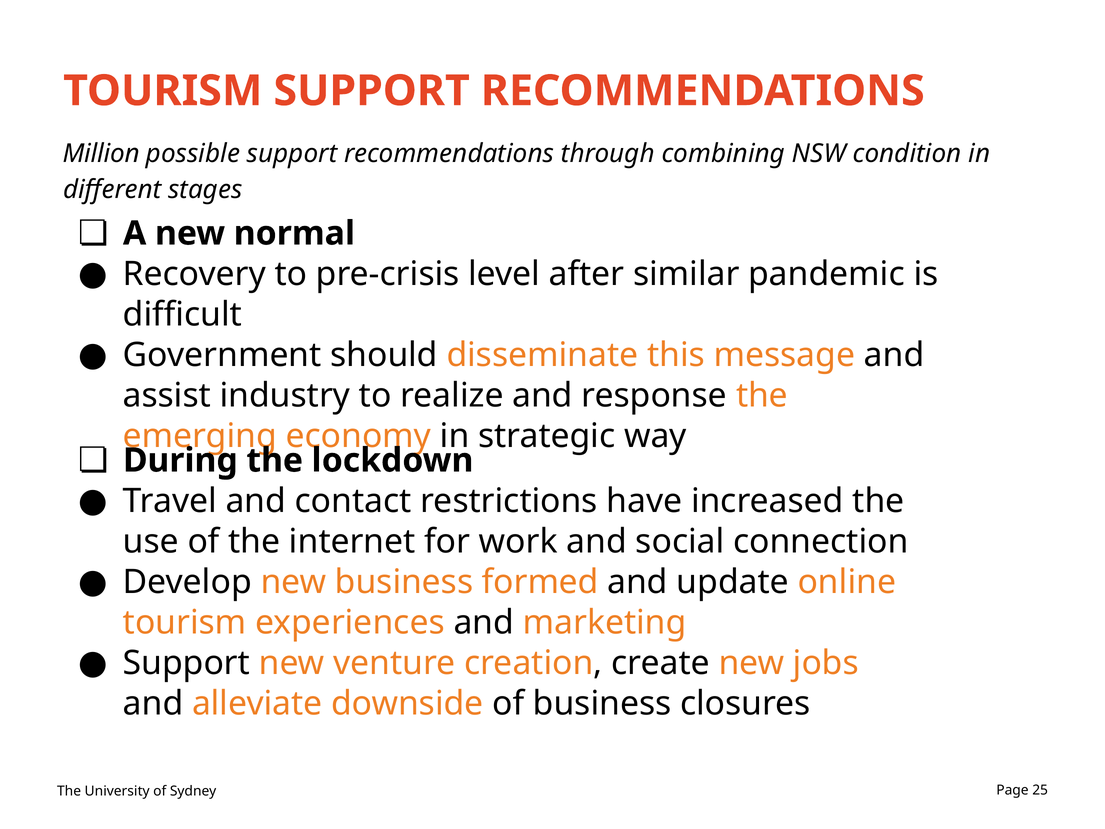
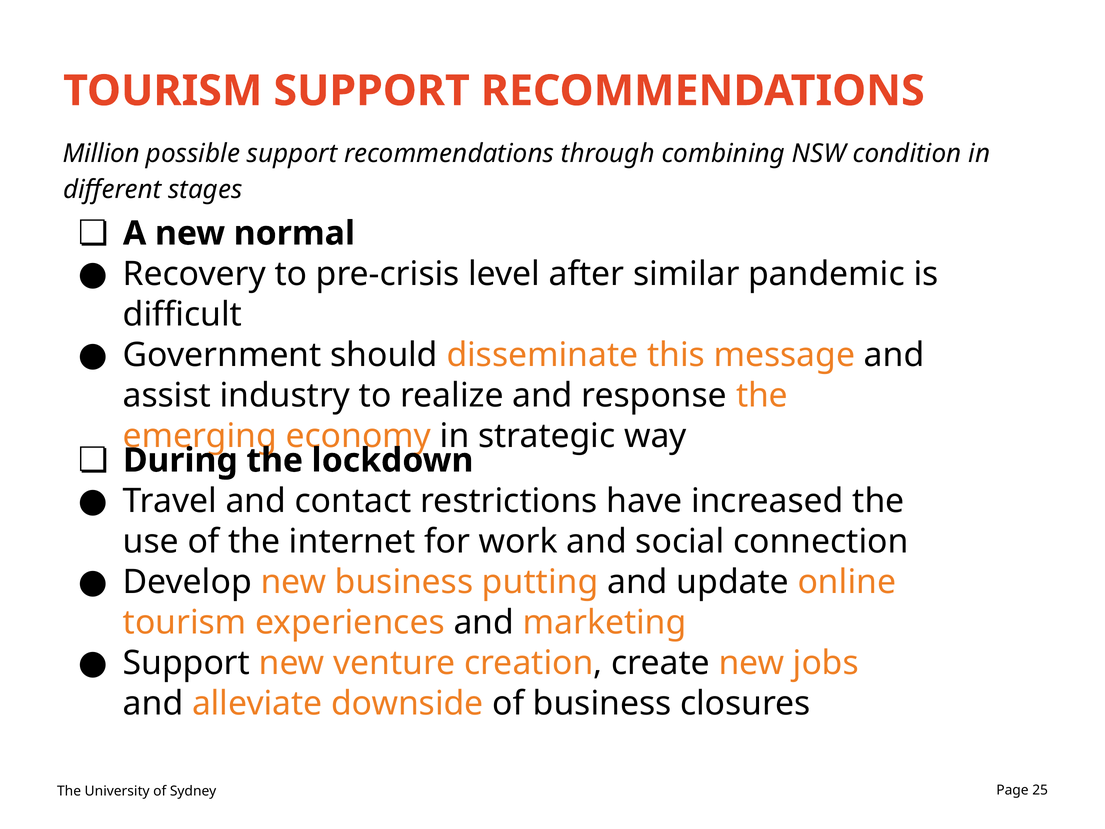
formed: formed -> putting
